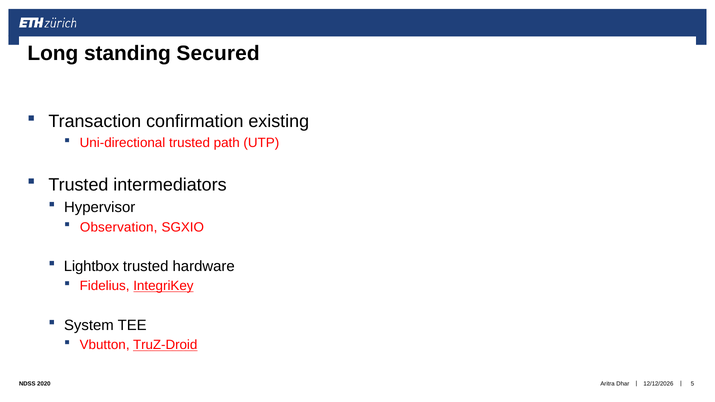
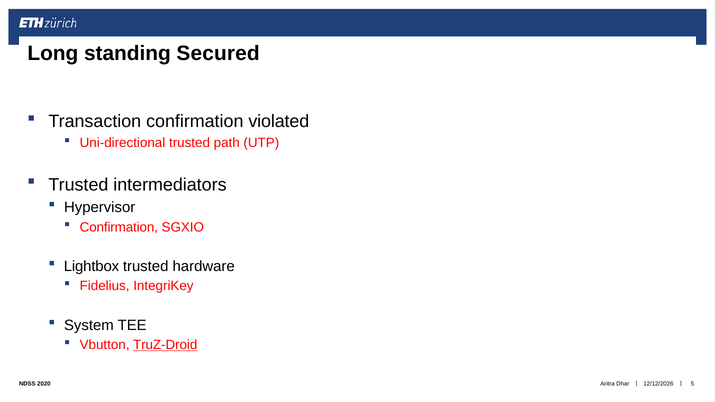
existing: existing -> violated
Observation at (119, 227): Observation -> Confirmation
IntegriKey underline: present -> none
